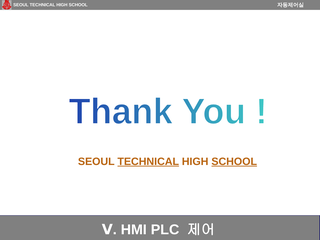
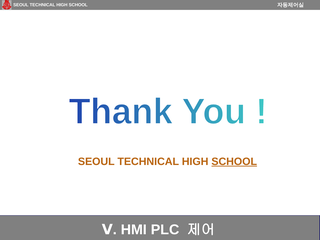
TECHNICAL at (148, 161) underline: present -> none
